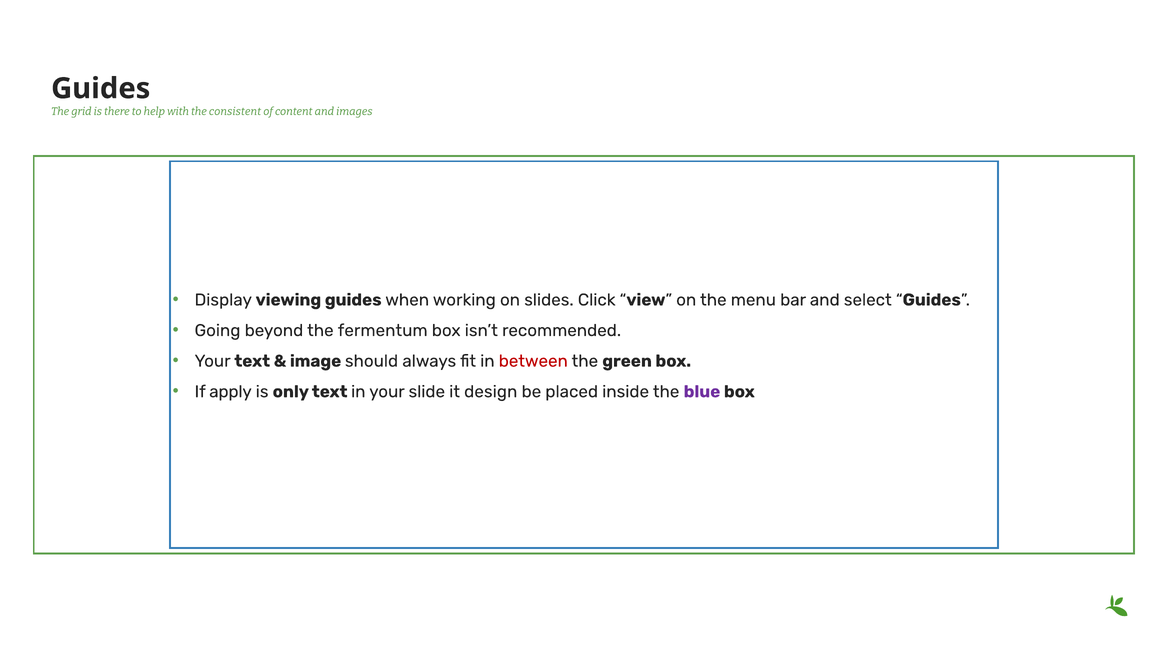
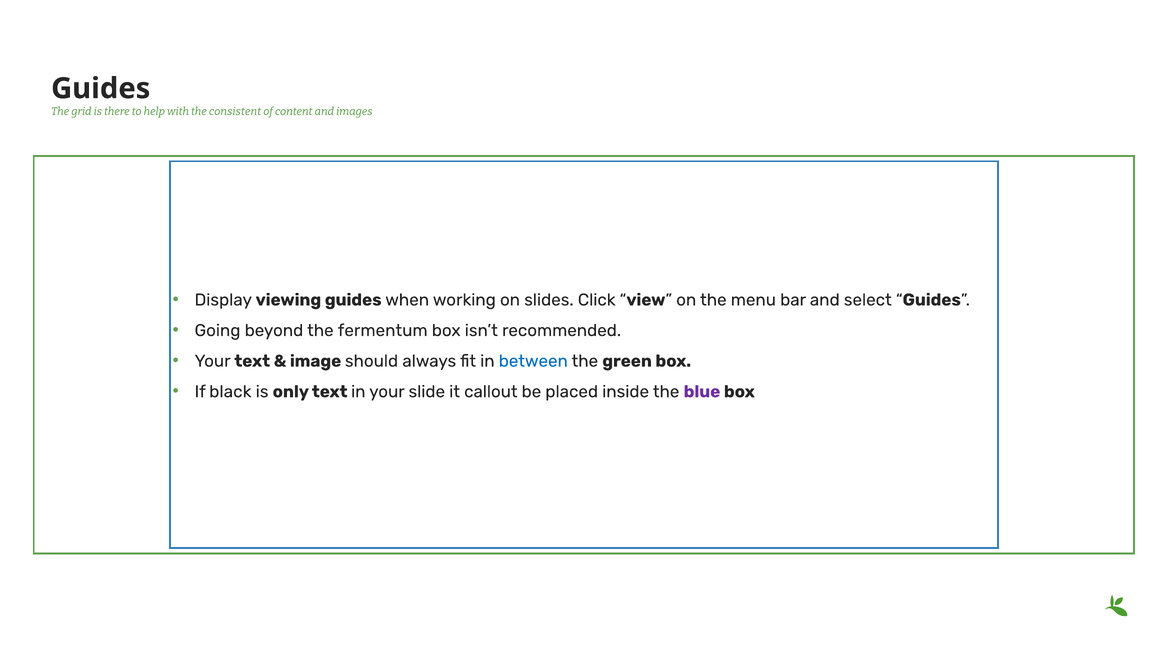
between colour: red -> blue
apply: apply -> black
design: design -> callout
